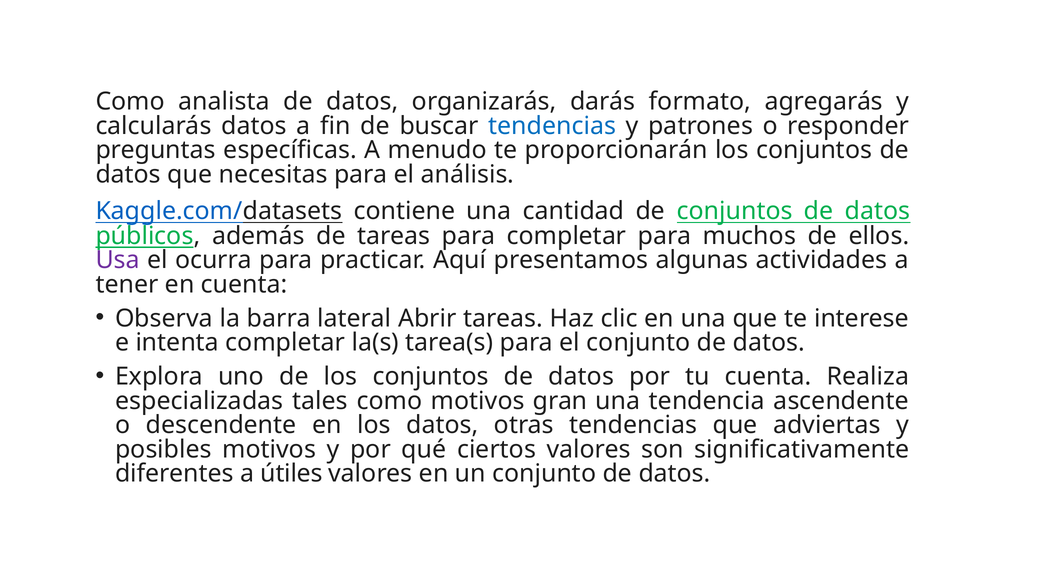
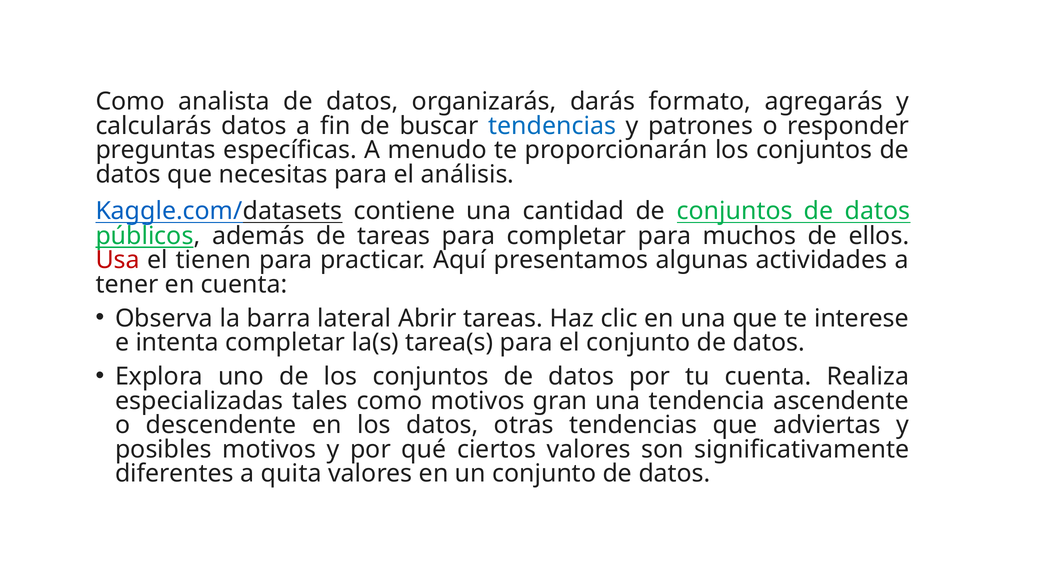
Usa colour: purple -> red
ocurra: ocurra -> tienen
útiles: útiles -> quita
